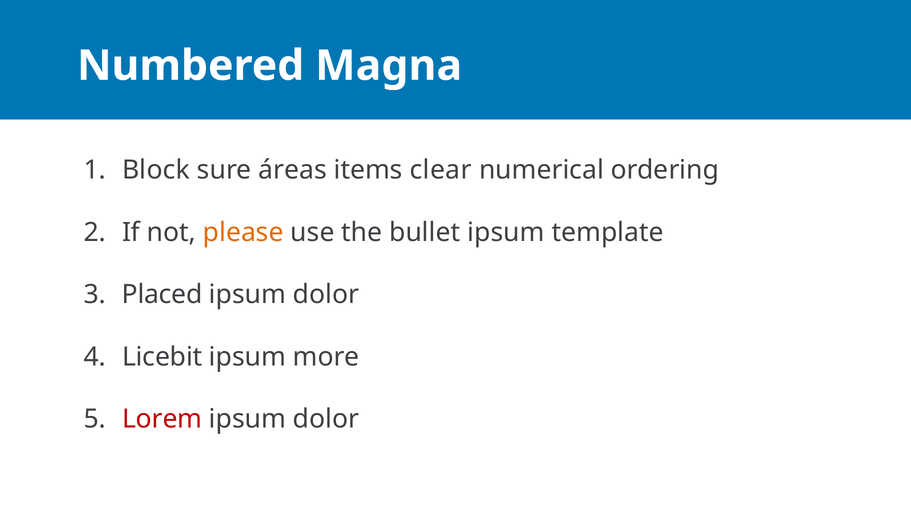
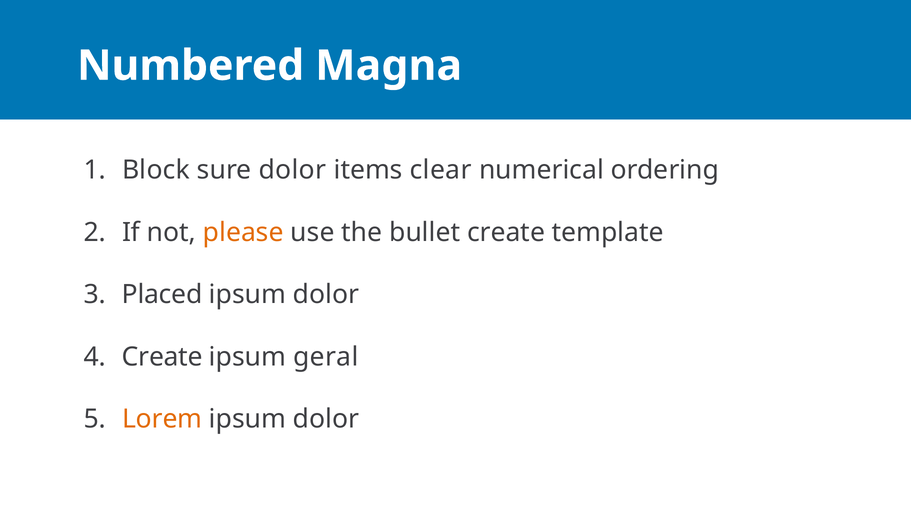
sure áreas: áreas -> dolor
bullet ipsum: ipsum -> create
Licebit at (162, 357): Licebit -> Create
more: more -> geral
Lorem colour: red -> orange
